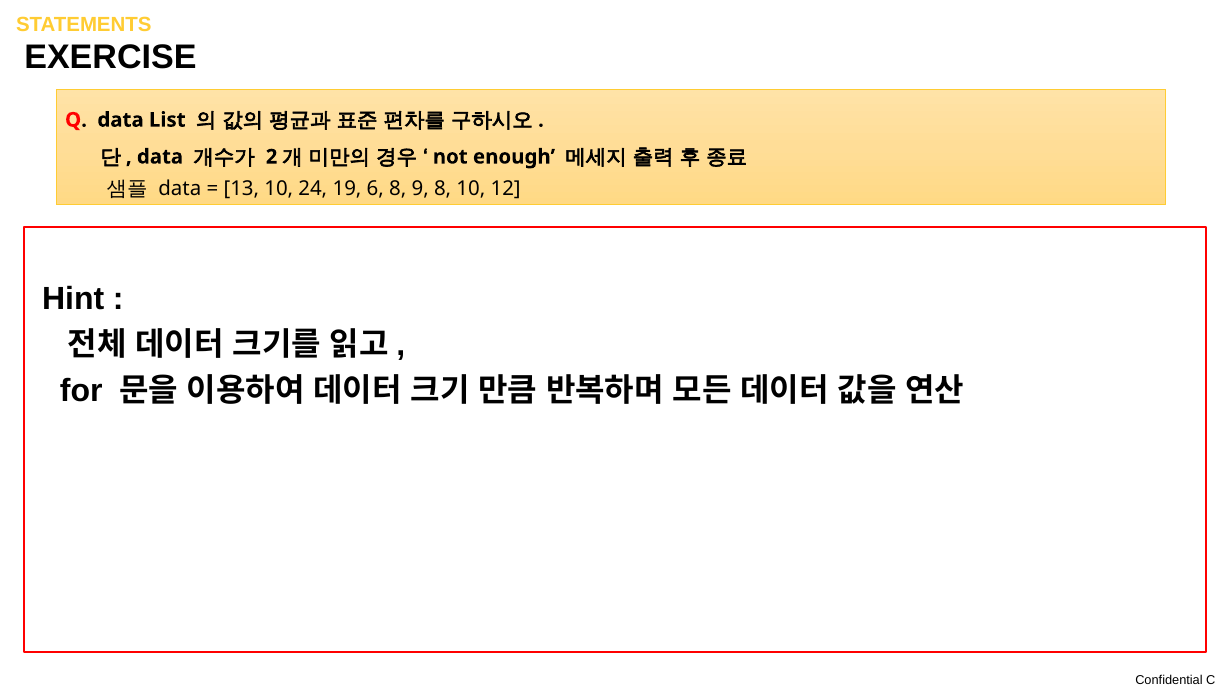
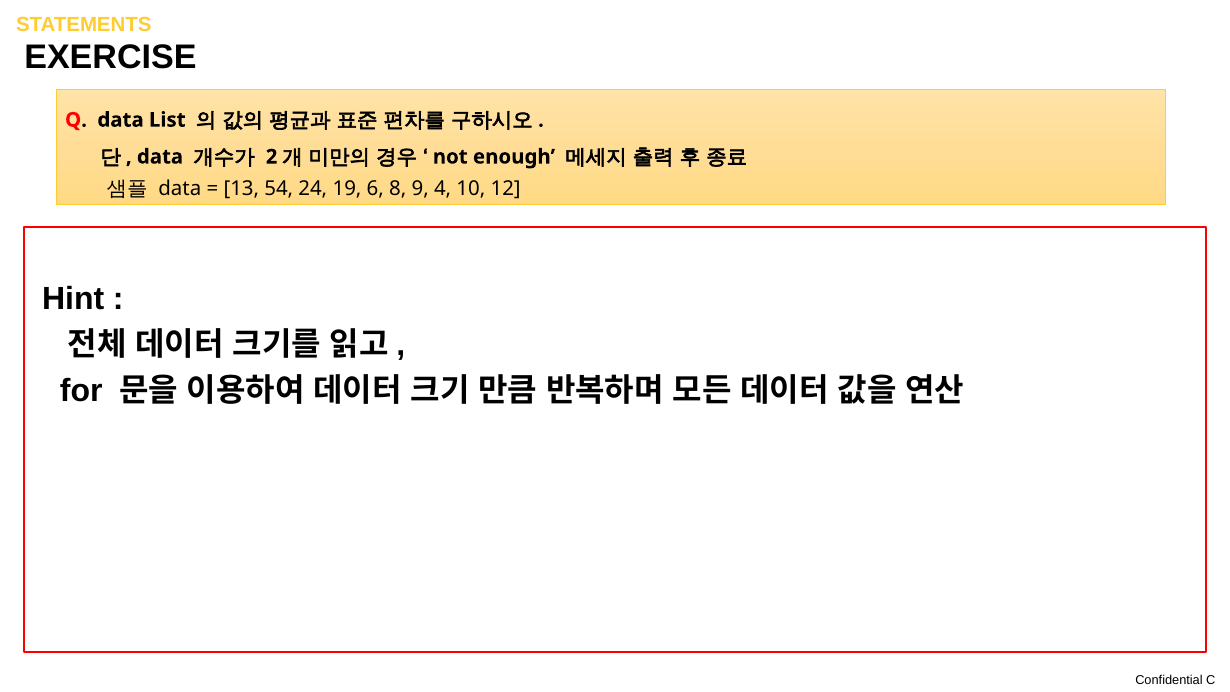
13 10: 10 -> 54
9 8: 8 -> 4
